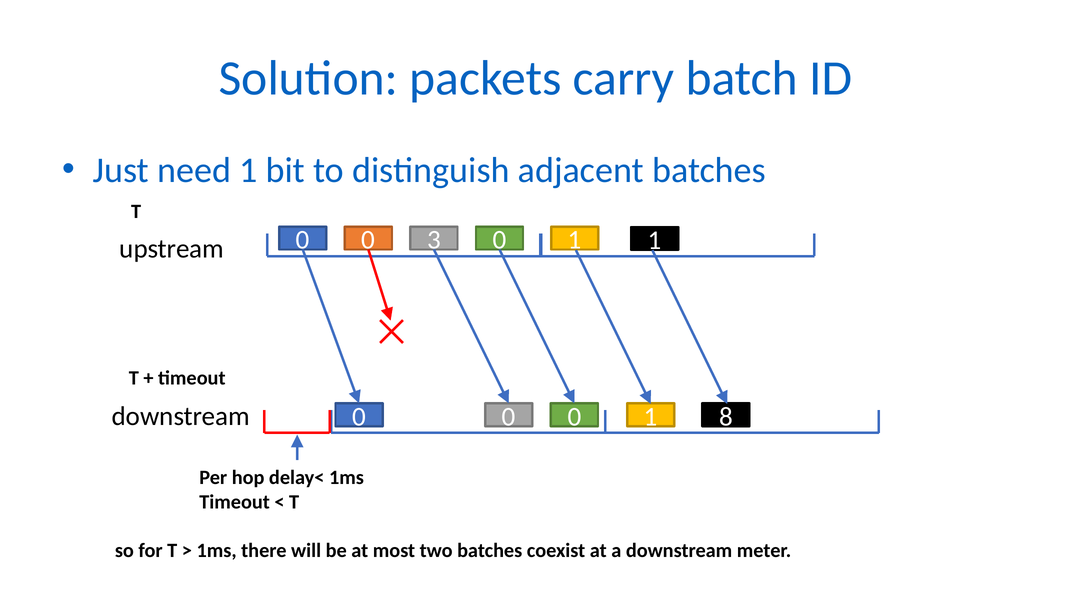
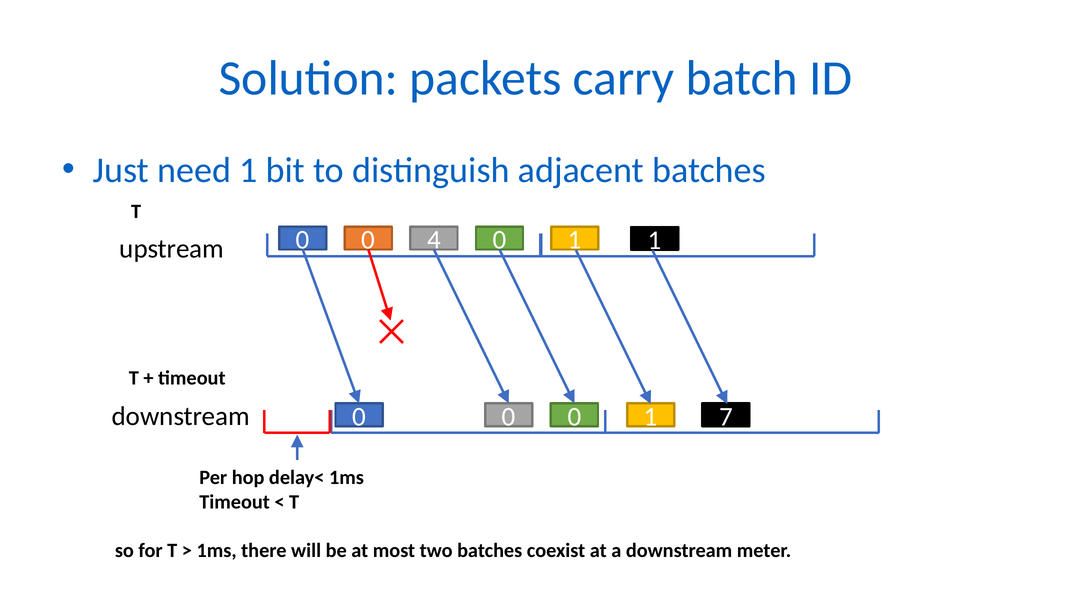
3: 3 -> 4
8: 8 -> 7
